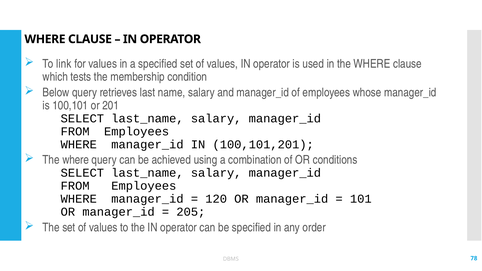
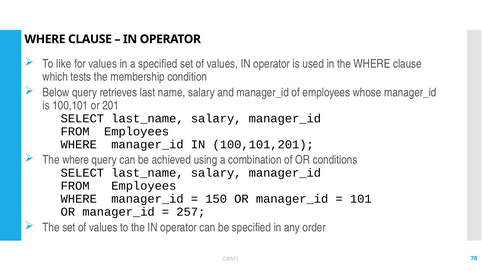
link: link -> like
120: 120 -> 150
205: 205 -> 257
